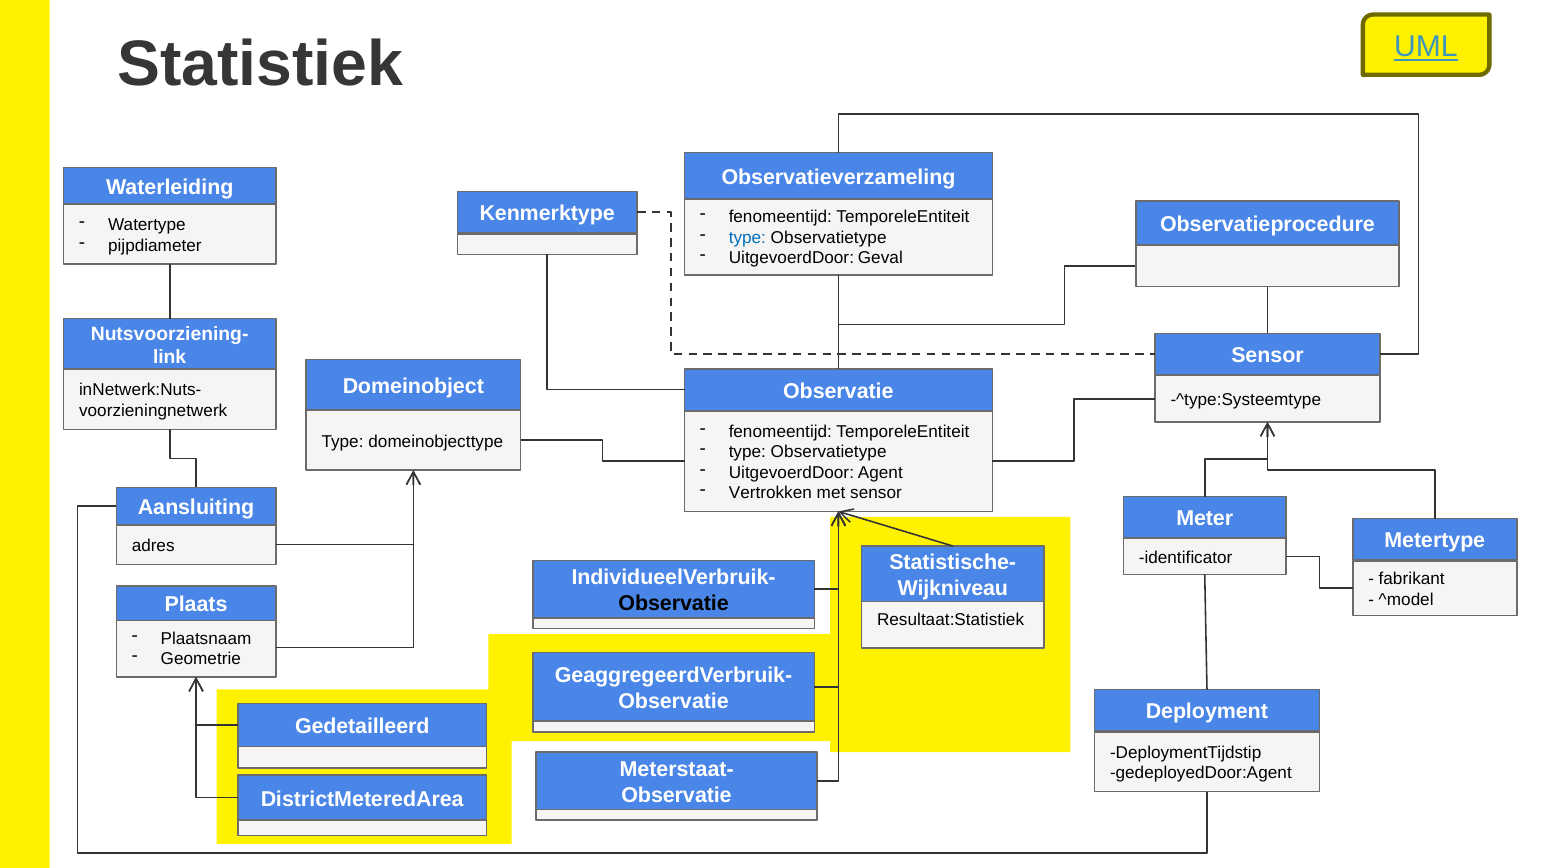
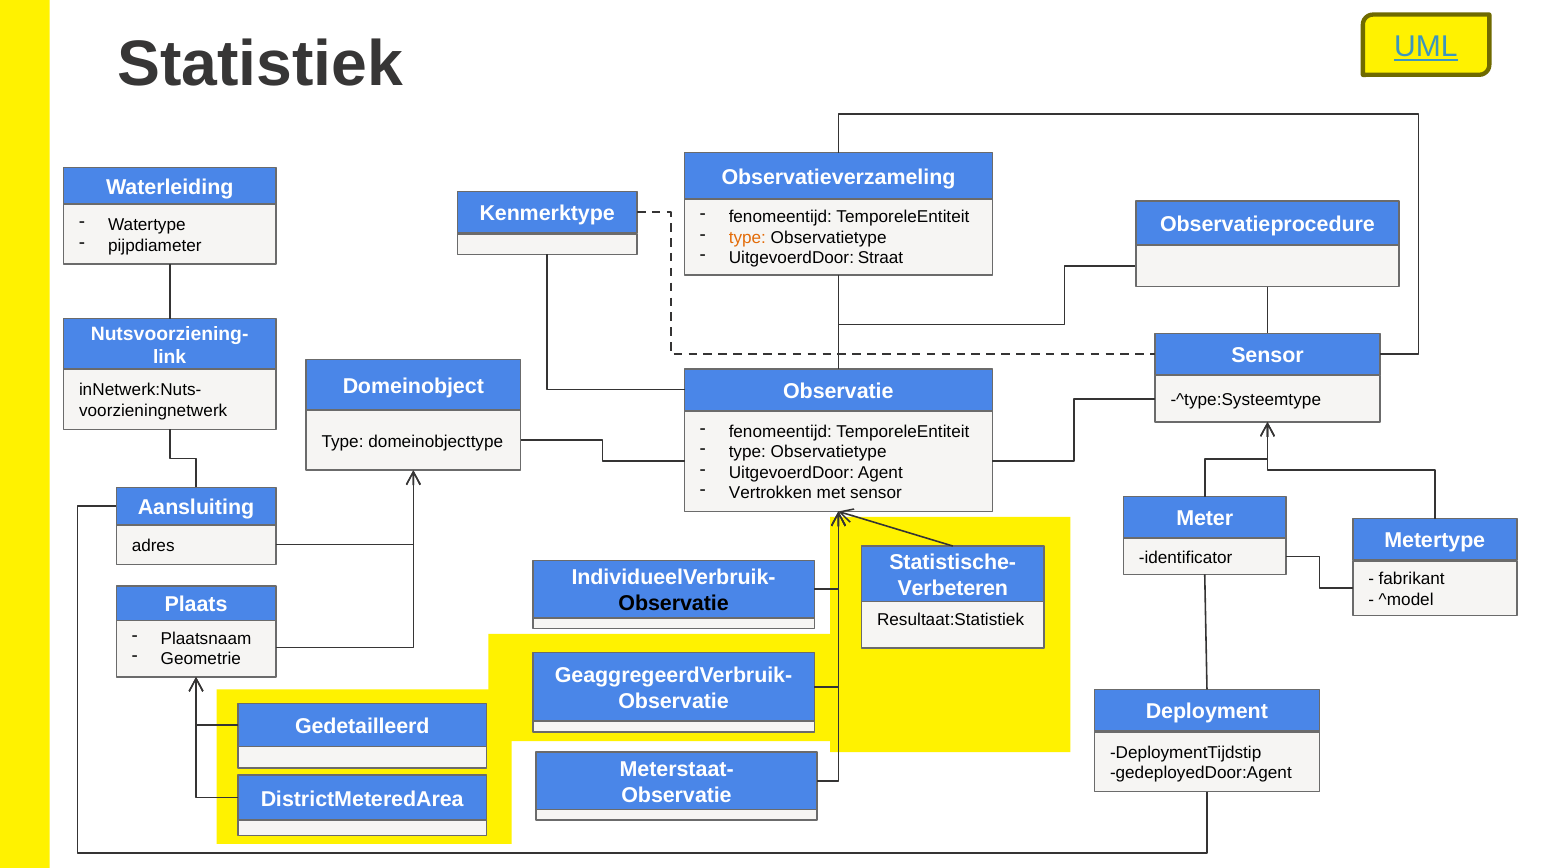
type at (747, 238) colour: blue -> orange
Geval: Geval -> Straat
Wijkniveau: Wijkniveau -> Verbeteren
